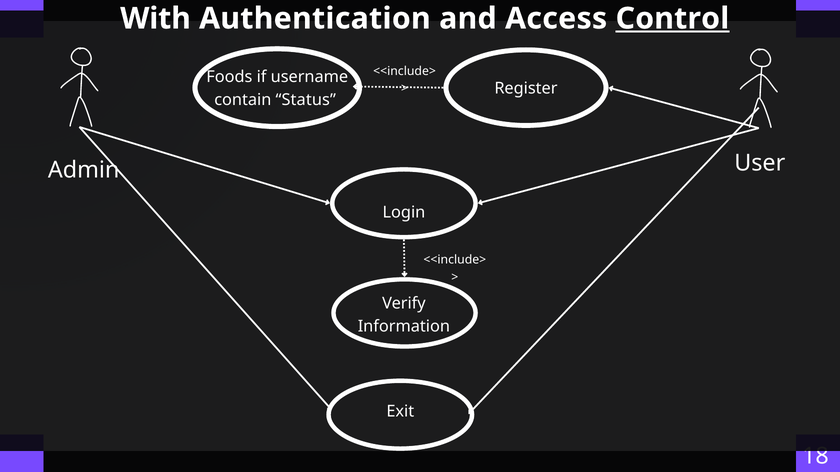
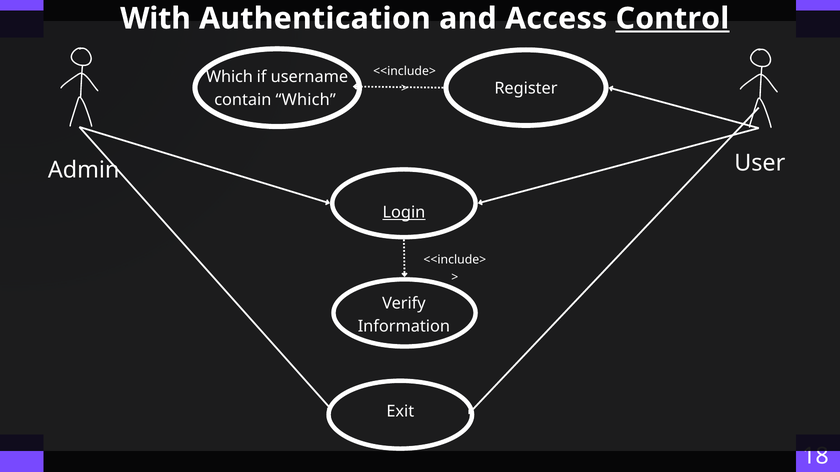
Foods at (229, 77): Foods -> Which
contain Status: Status -> Which
Login underline: none -> present
